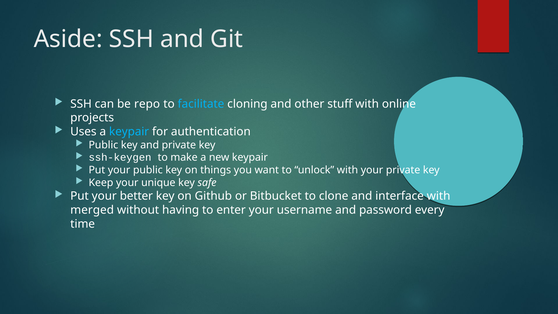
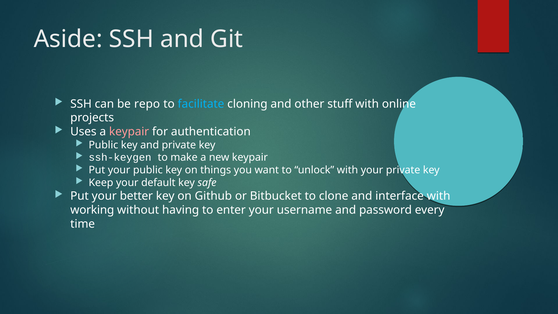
keypair at (129, 132) colour: light blue -> pink
unique: unique -> default
merged: merged -> working
